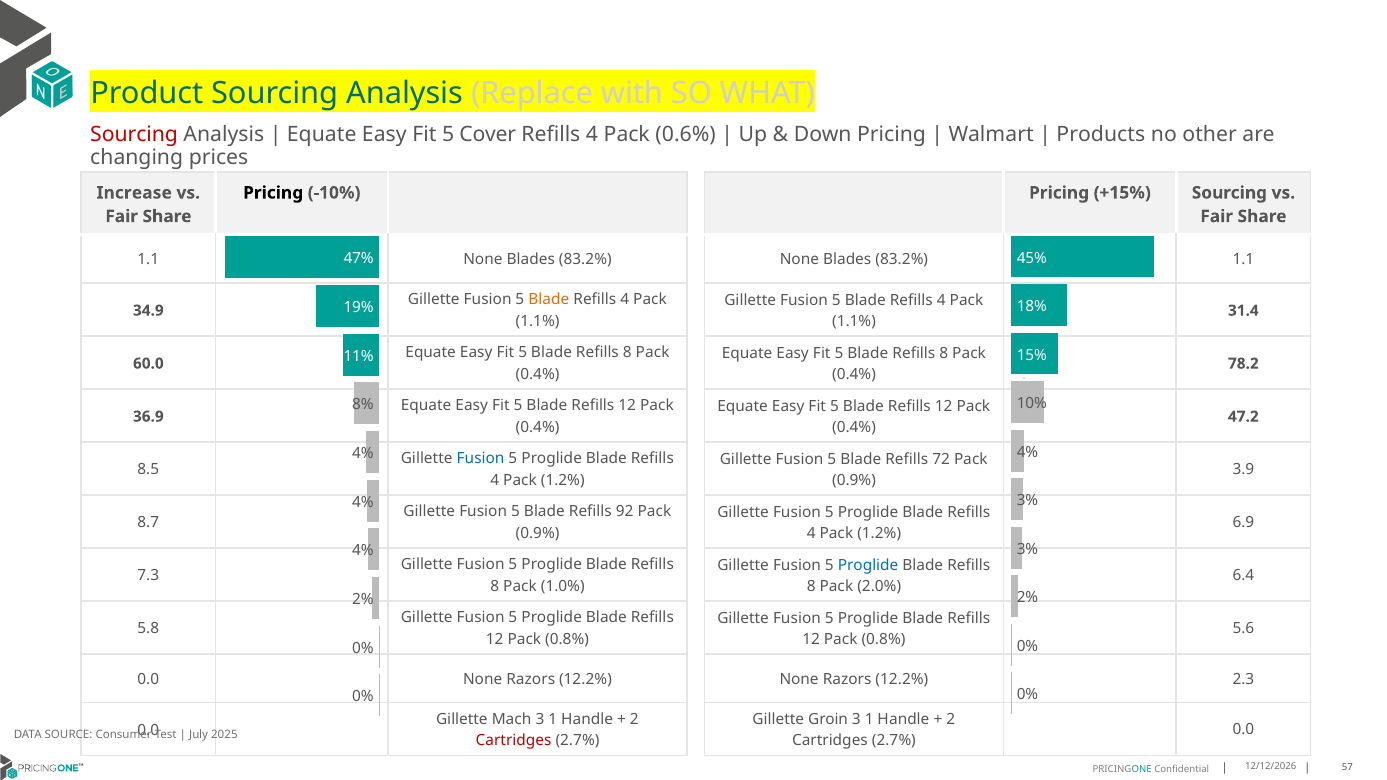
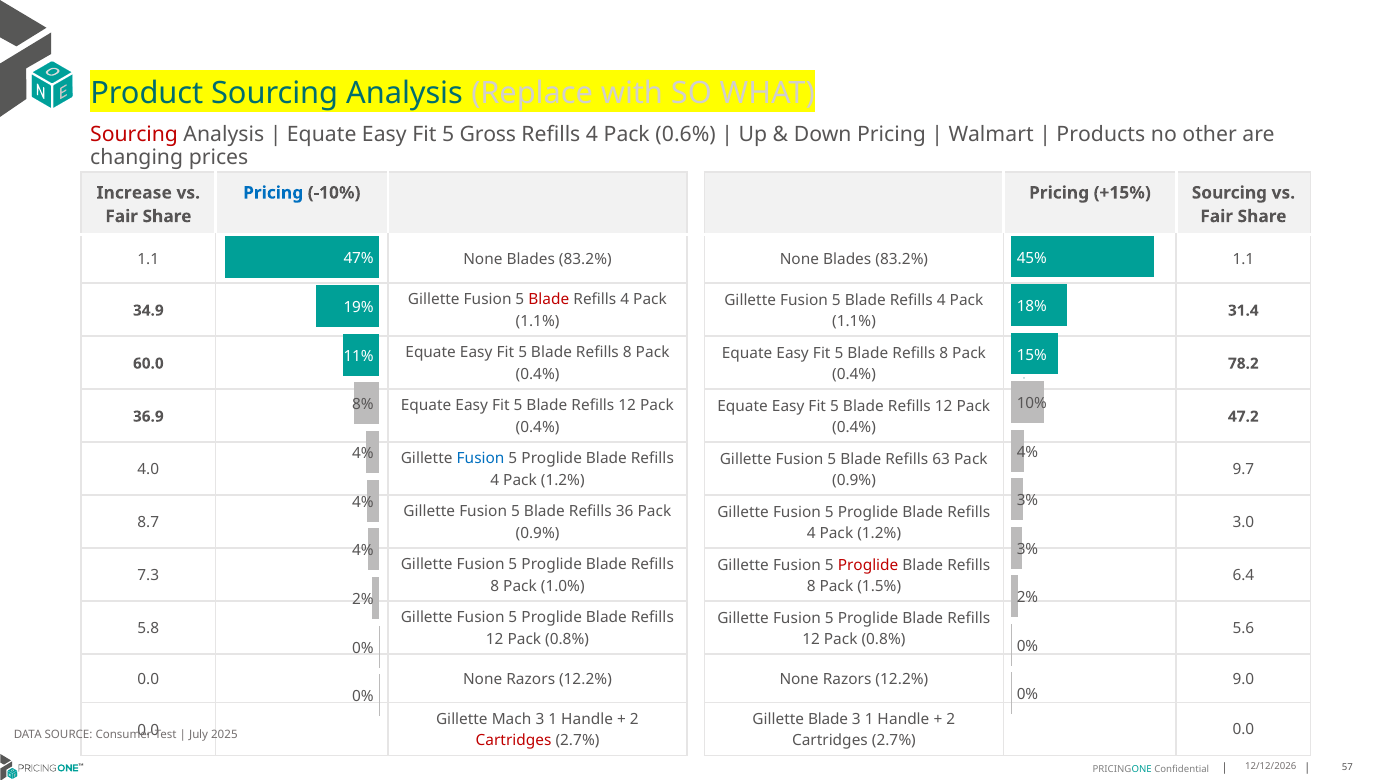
Cover: Cover -> Gross
Pricing at (273, 193) colour: black -> blue
Blade at (549, 300) colour: orange -> red
72: 72 -> 63
8.5: 8.5 -> 4.0
3.9: 3.9 -> 9.7
92: 92 -> 36
6.9: 6.9 -> 3.0
Proglide at (868, 565) colour: blue -> red
2.0%: 2.0% -> 1.5%
2.3: 2.3 -> 9.0
Gillette Groin: Groin -> Blade
